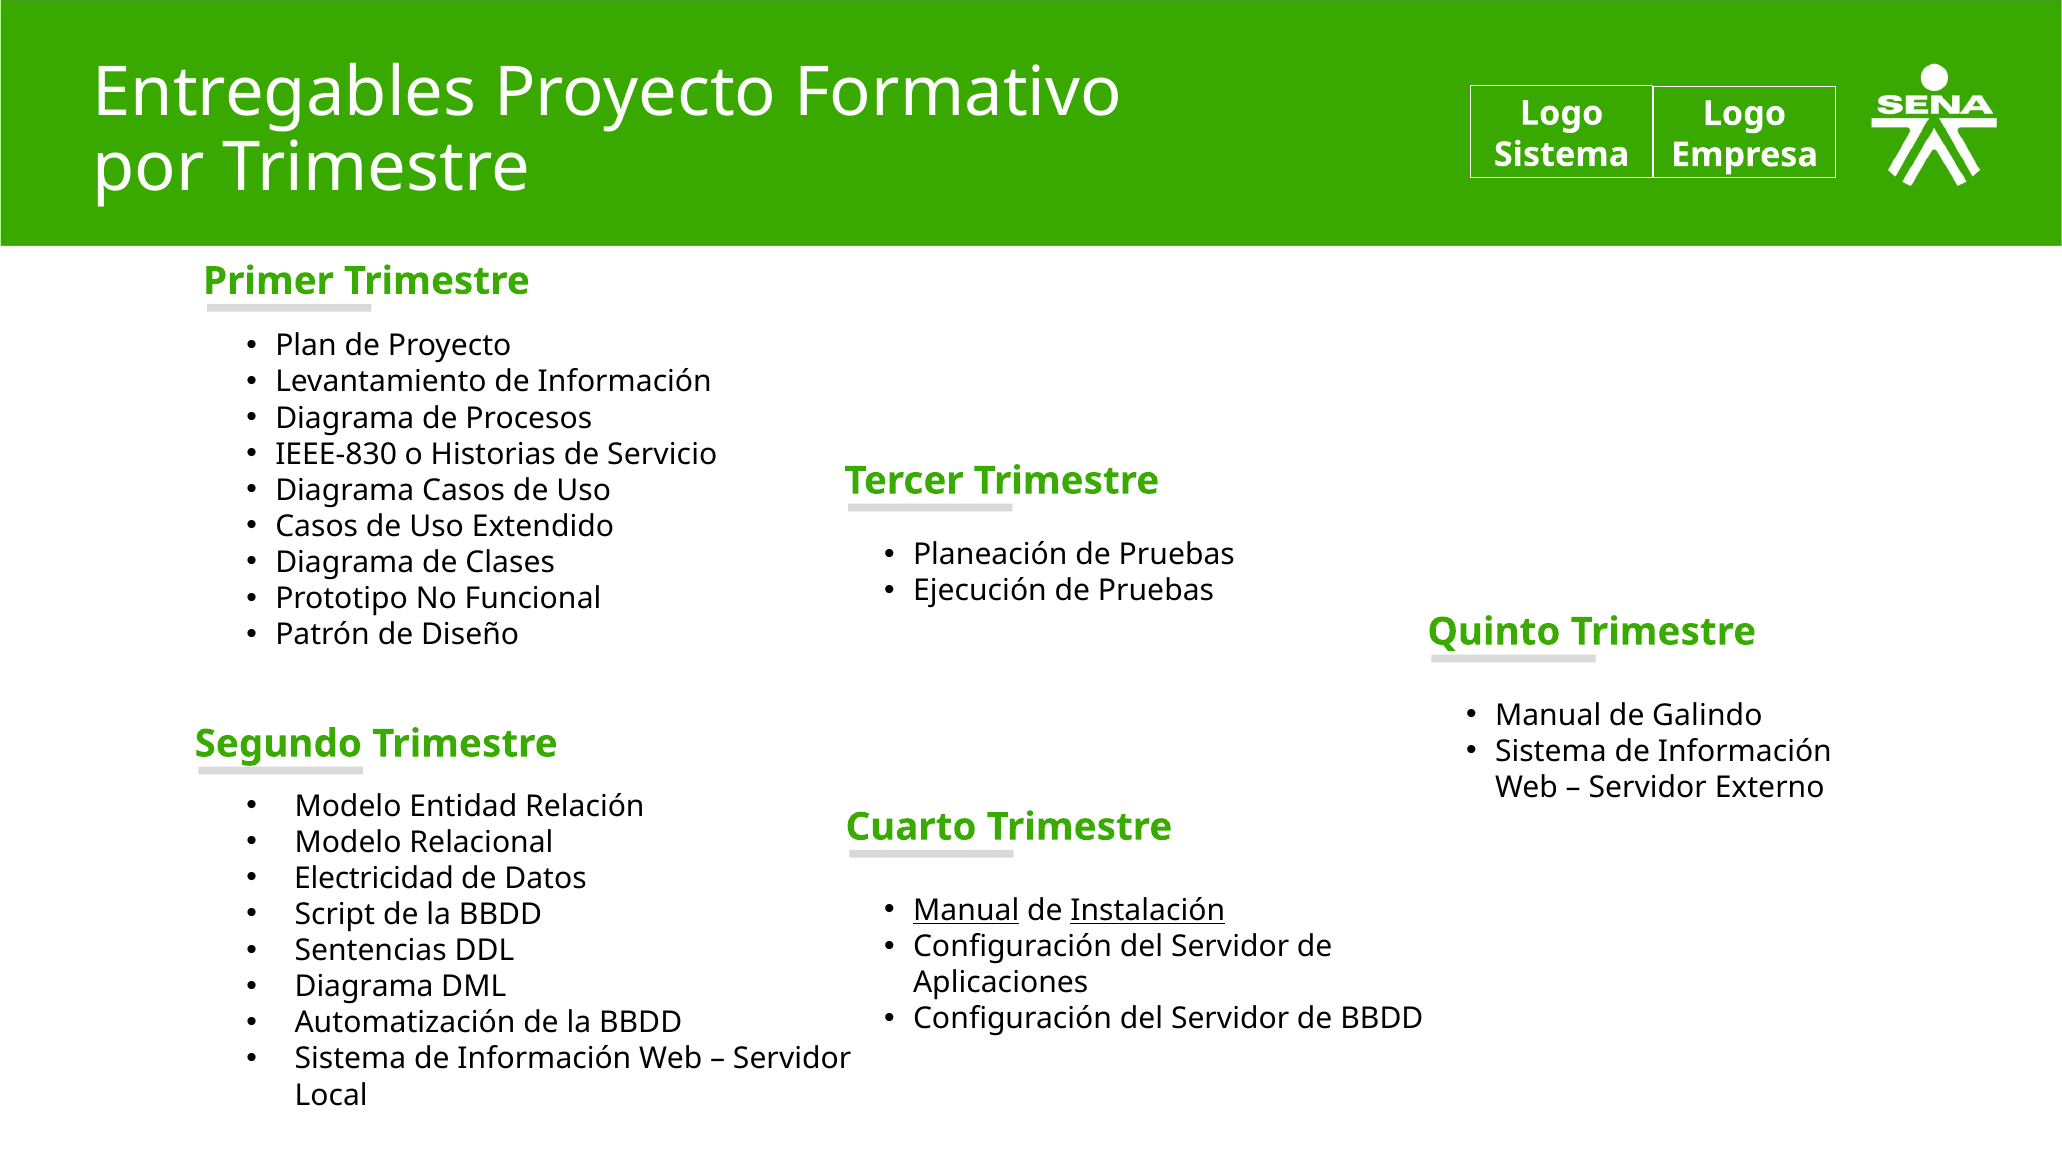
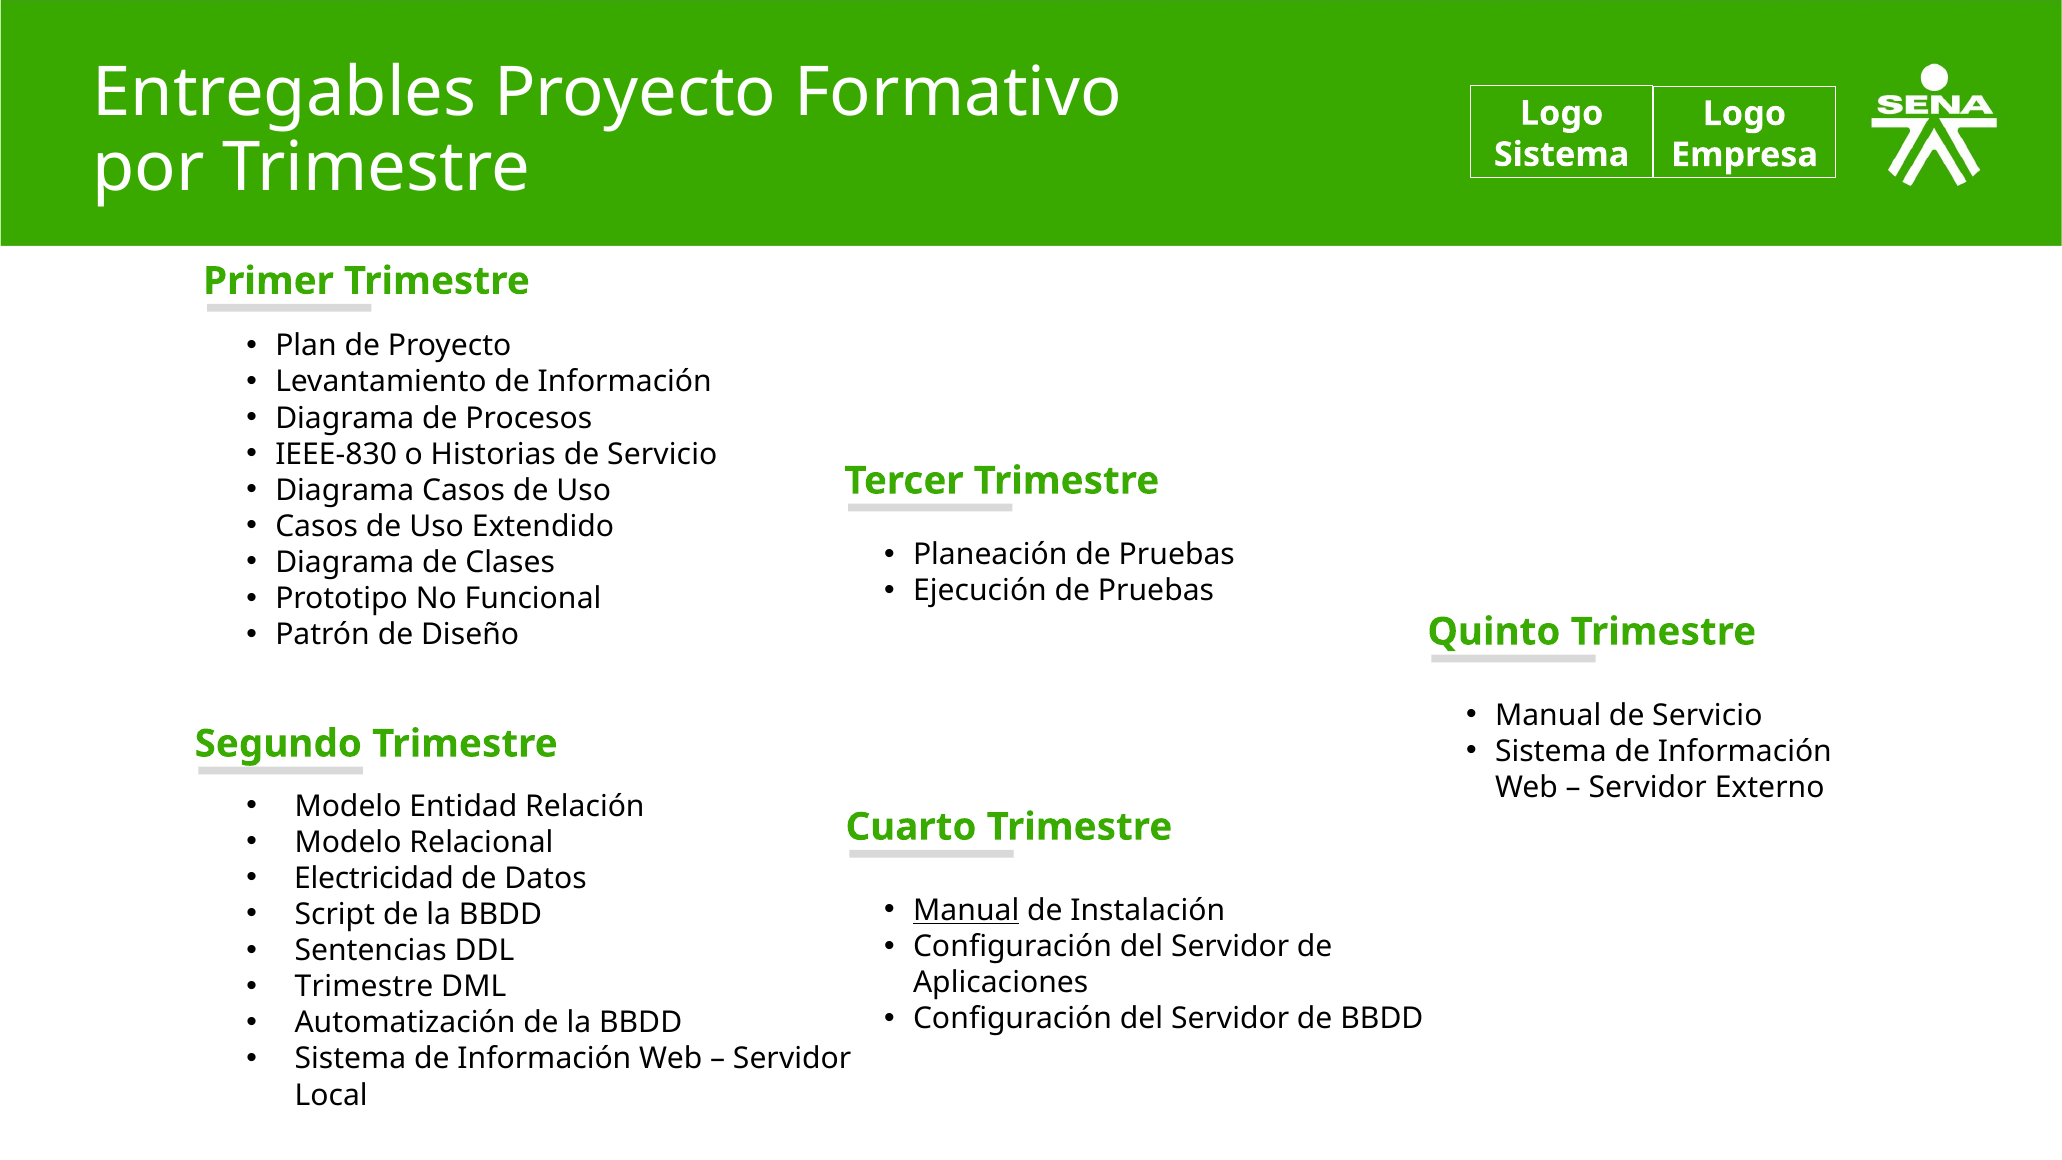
Manual de Galindo: Galindo -> Servicio
Instalación underline: present -> none
Diagrama at (364, 987): Diagrama -> Trimestre
